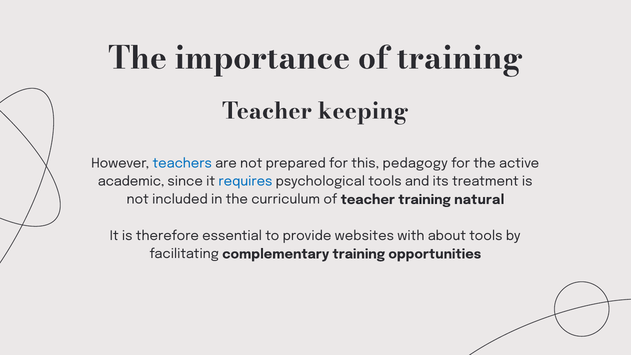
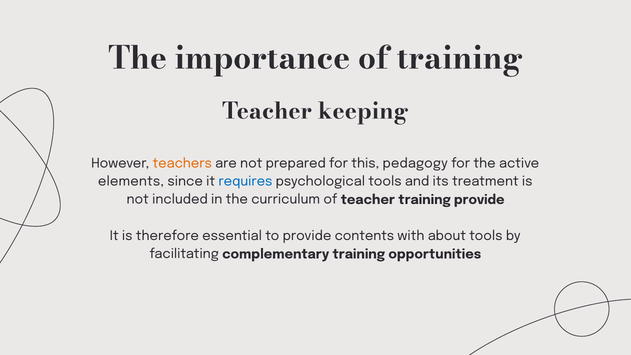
teachers colour: blue -> orange
academic: academic -> elements
training natural: natural -> provide
websites: websites -> contents
